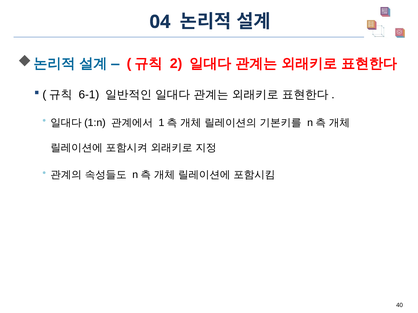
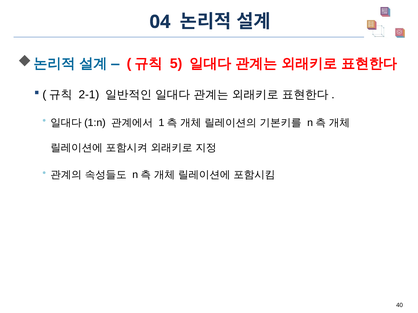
2: 2 -> 5
6-1: 6-1 -> 2-1
